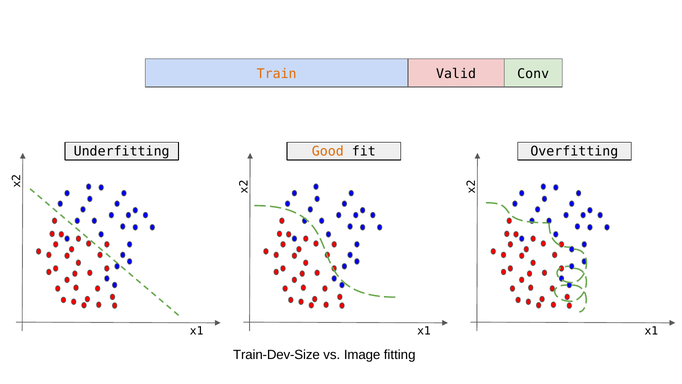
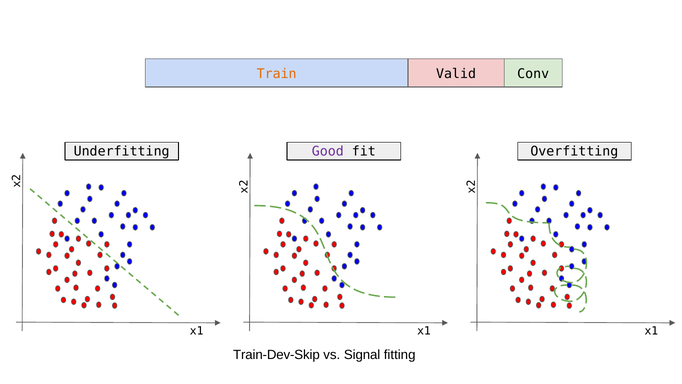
Good colour: orange -> purple
Train-Dev-Size: Train-Dev-Size -> Train-Dev-Skip
Image: Image -> Signal
